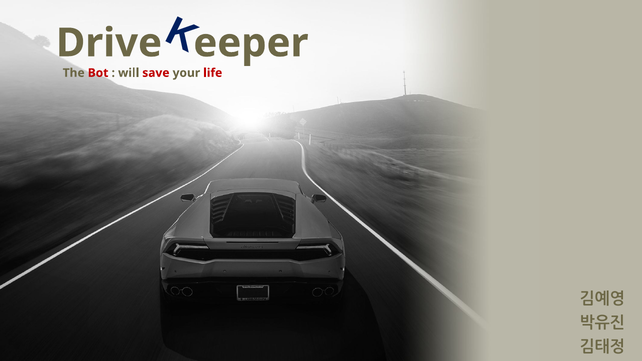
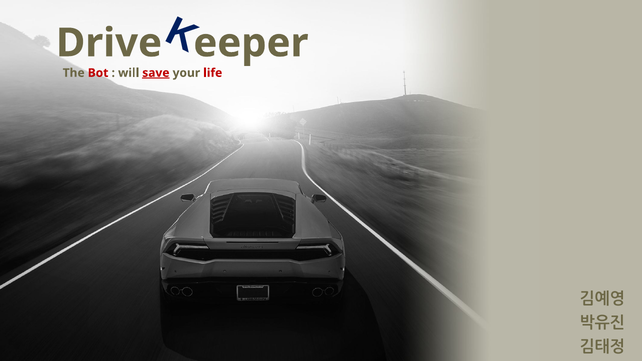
save underline: none -> present
